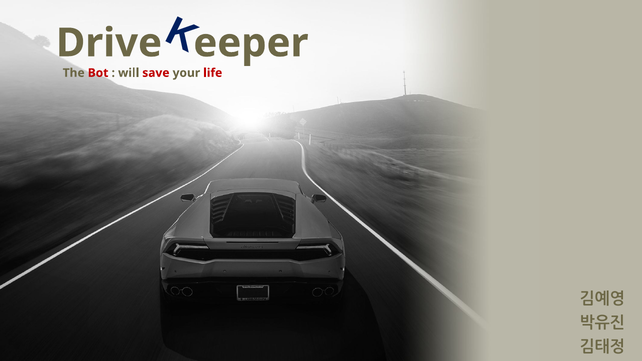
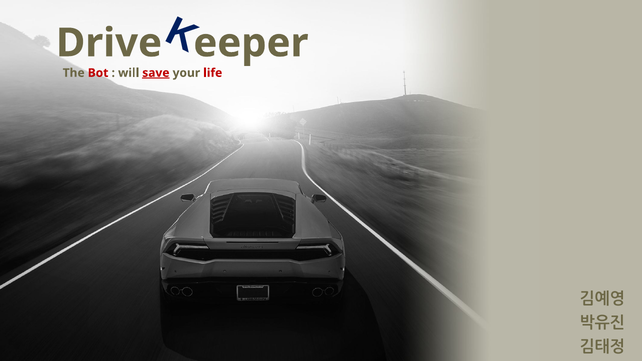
save underline: none -> present
